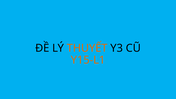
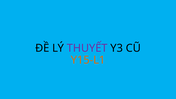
THUYẾT colour: orange -> purple
